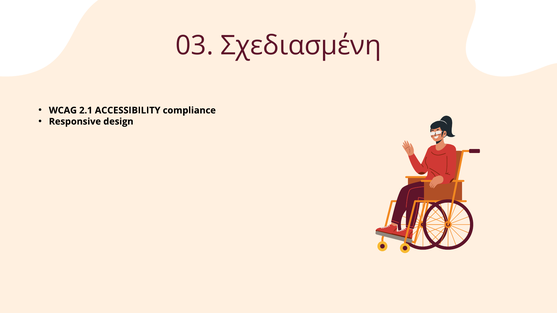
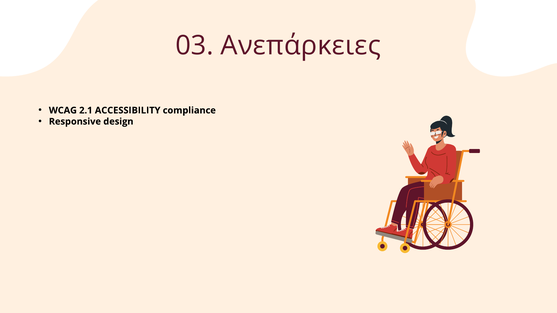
Σχεδιασμένη: Σχεδιασμένη -> Ανεπάρκειες
